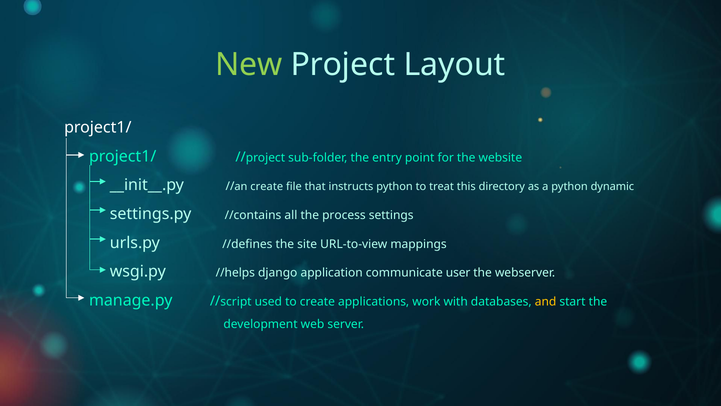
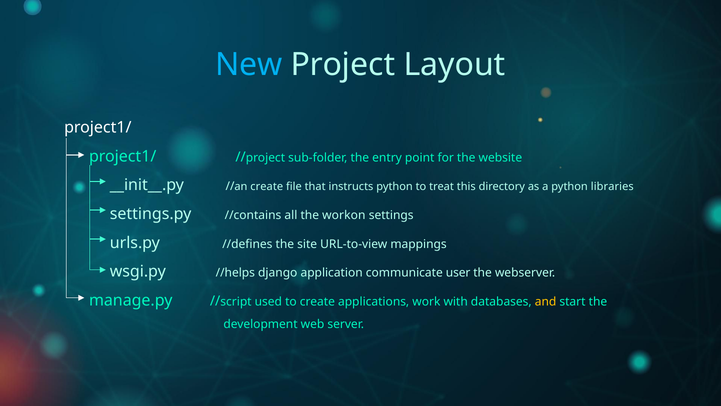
New colour: light green -> light blue
dynamic: dynamic -> libraries
process: process -> workon
